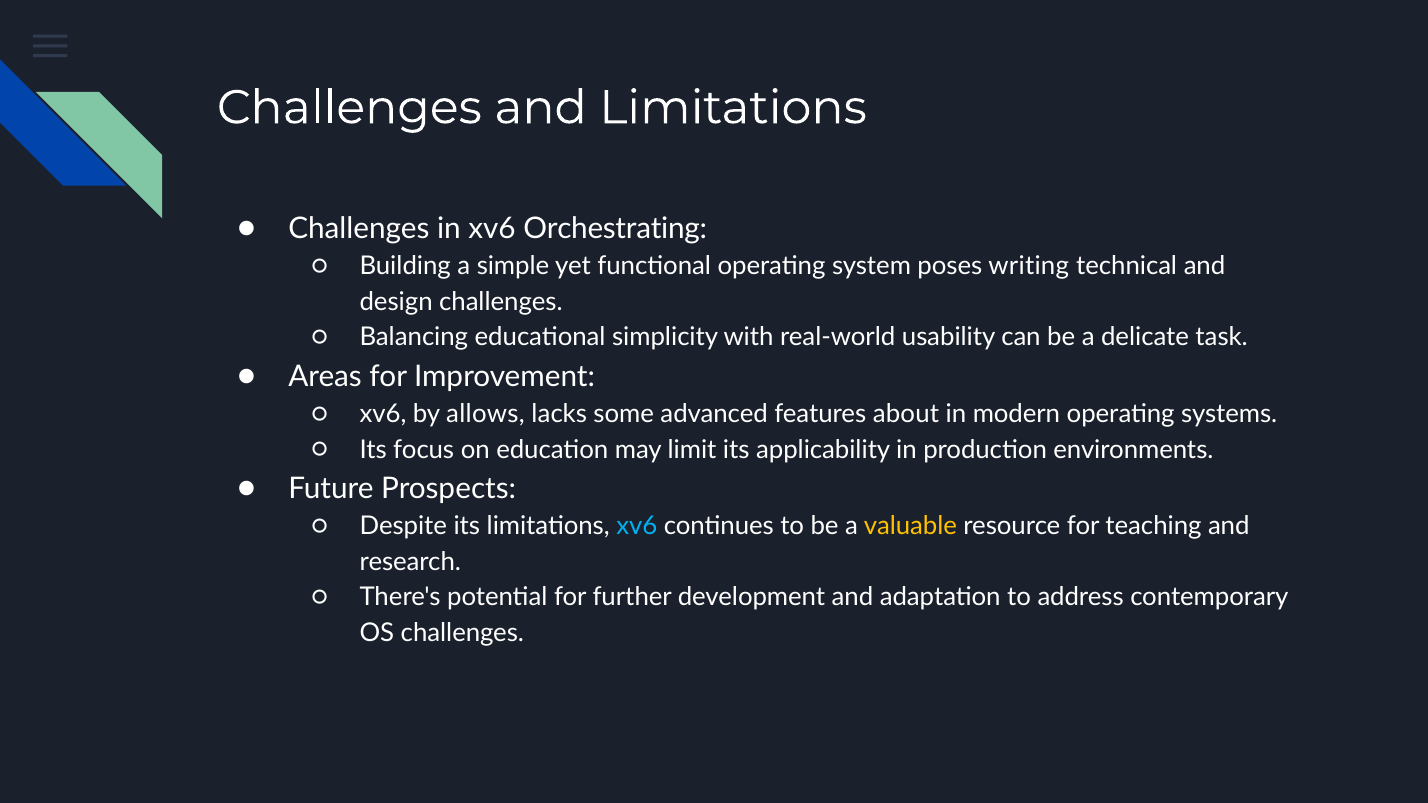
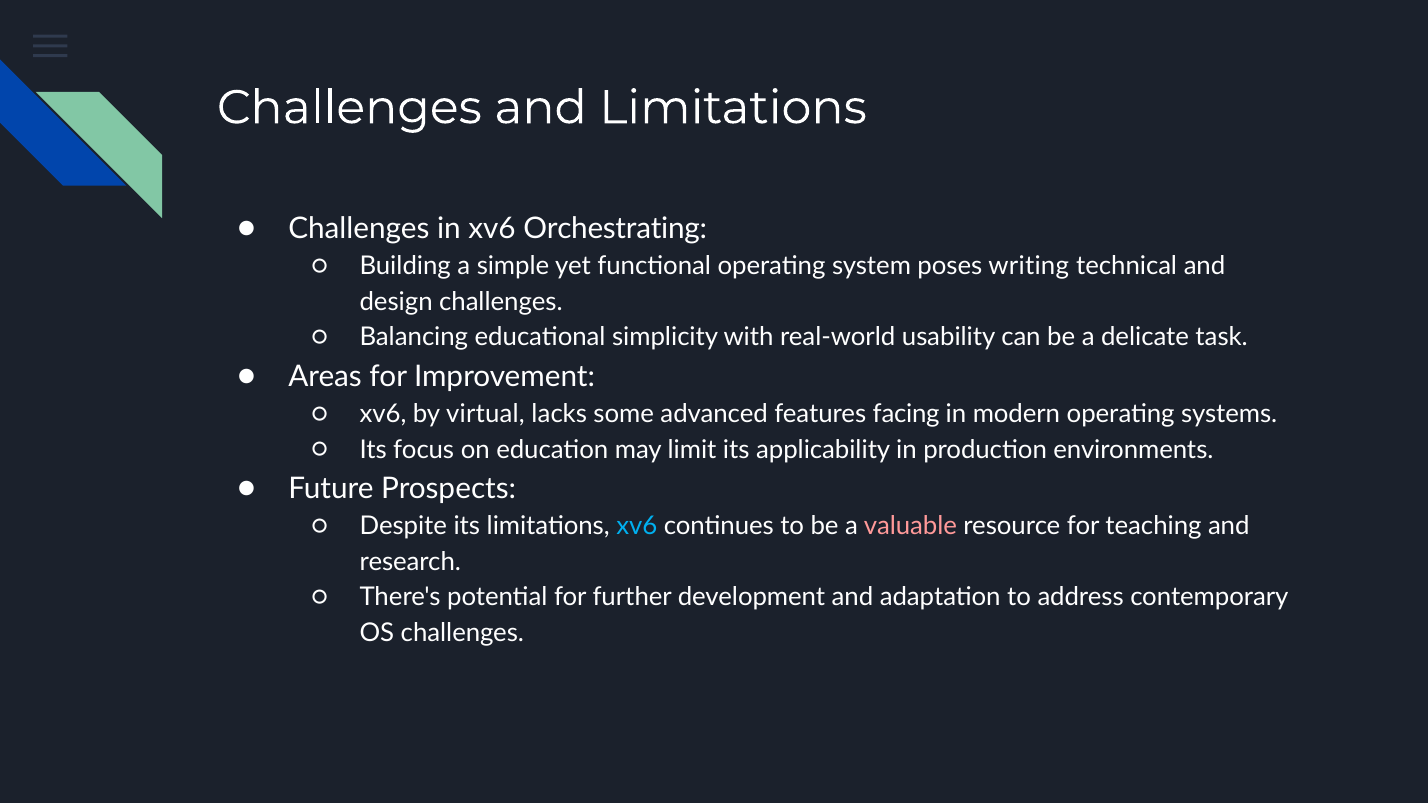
allows: allows -> virtual
about: about -> facing
valuable colour: yellow -> pink
